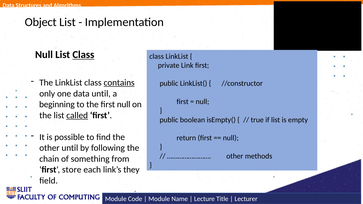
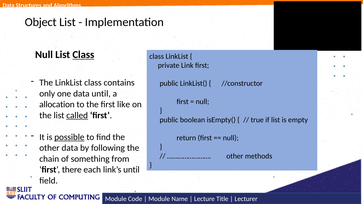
contains underline: present -> none
beginning: beginning -> allocation
first null: null -> like
possible underline: none -> present
other until: until -> data
store: store -> there
link’s they: they -> until
